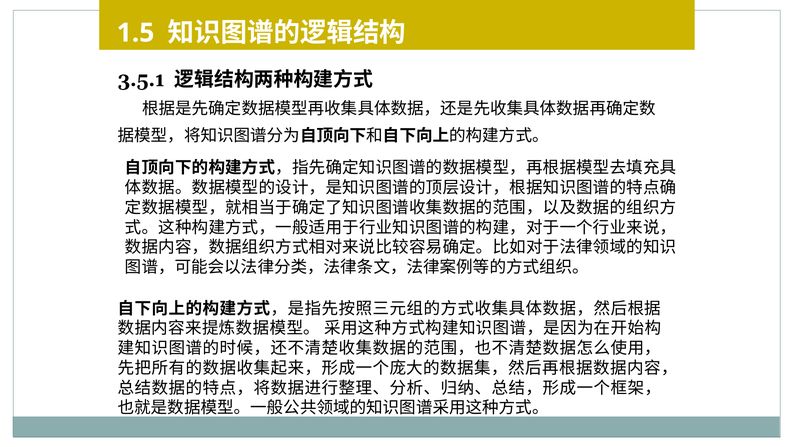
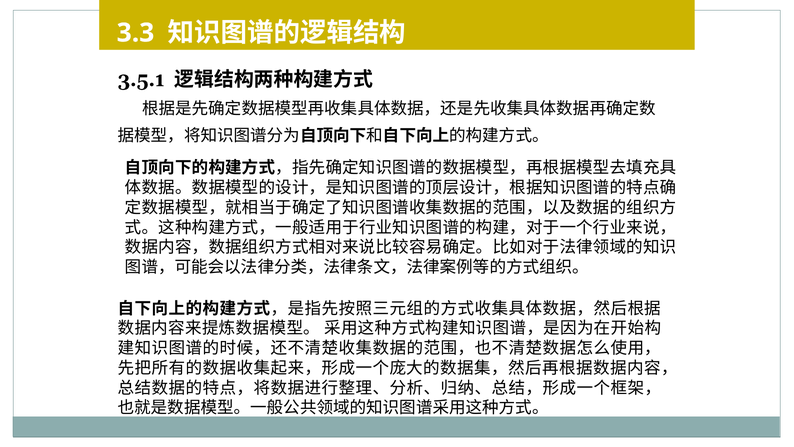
1.5: 1.5 -> 3.3
